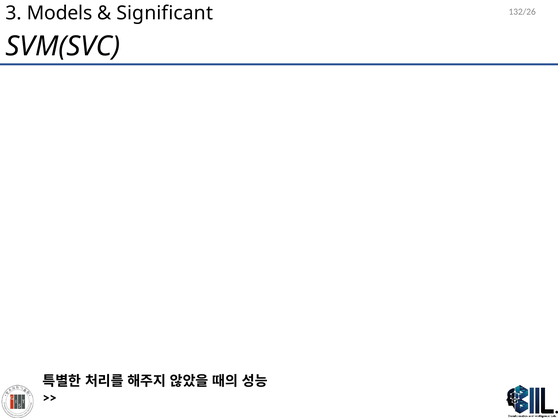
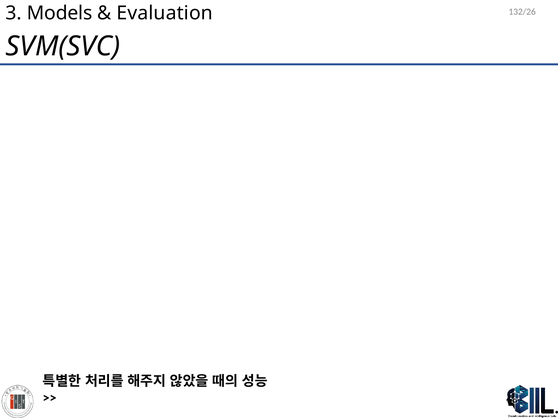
Significant: Significant -> Evaluation
